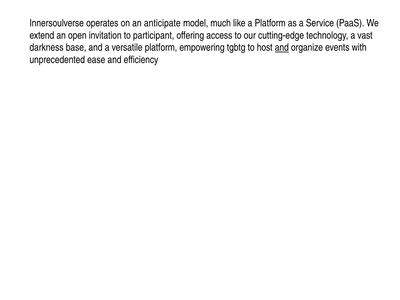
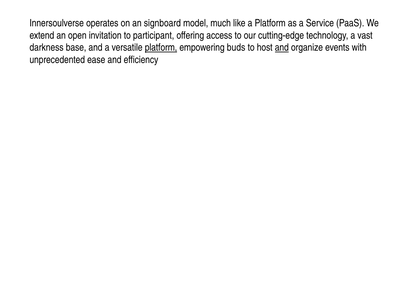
anticipate: anticipate -> signboard
platform at (161, 48) underline: none -> present
tgbtg: tgbtg -> buds
